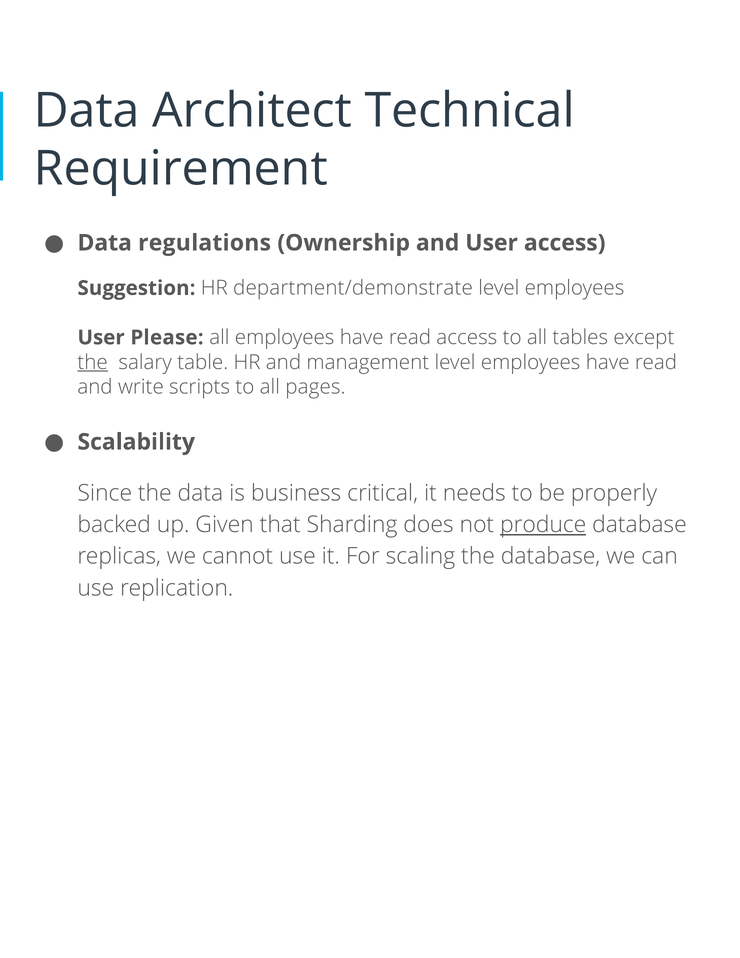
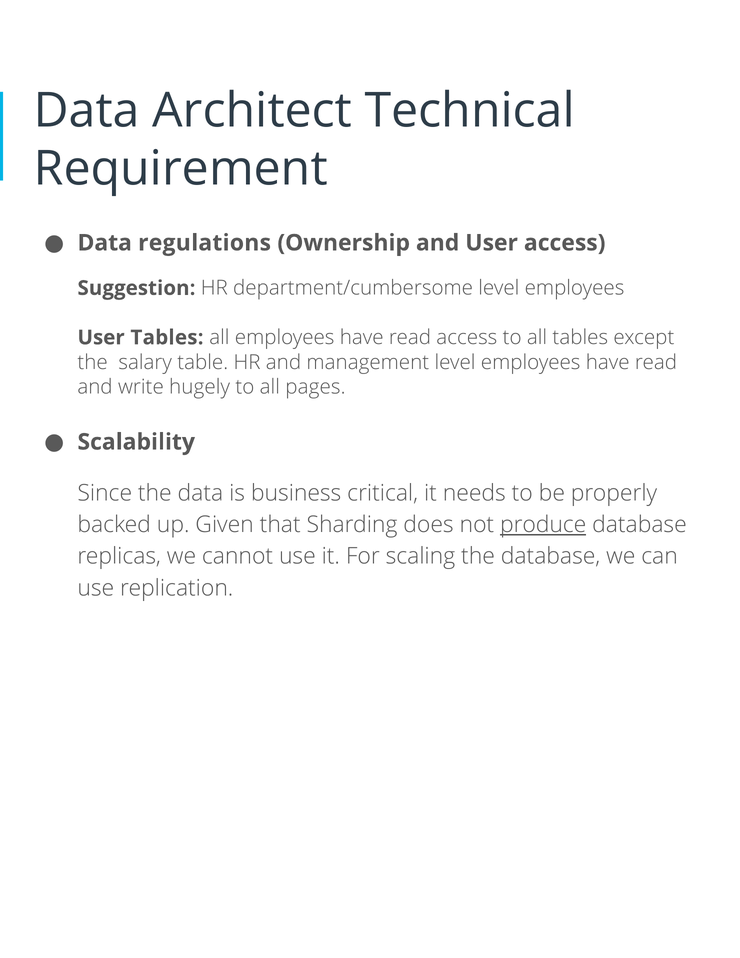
department/demonstrate: department/demonstrate -> department/cumbersome
User Please: Please -> Tables
the at (93, 362) underline: present -> none
scripts: scripts -> hugely
